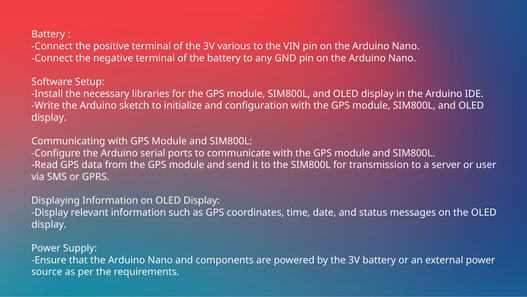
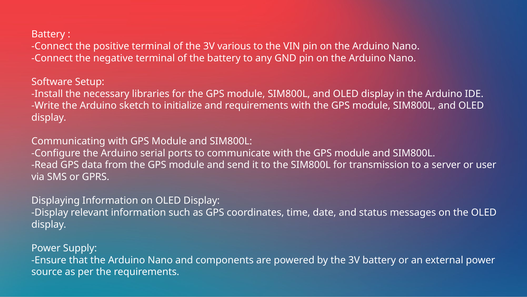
and configuration: configuration -> requirements
